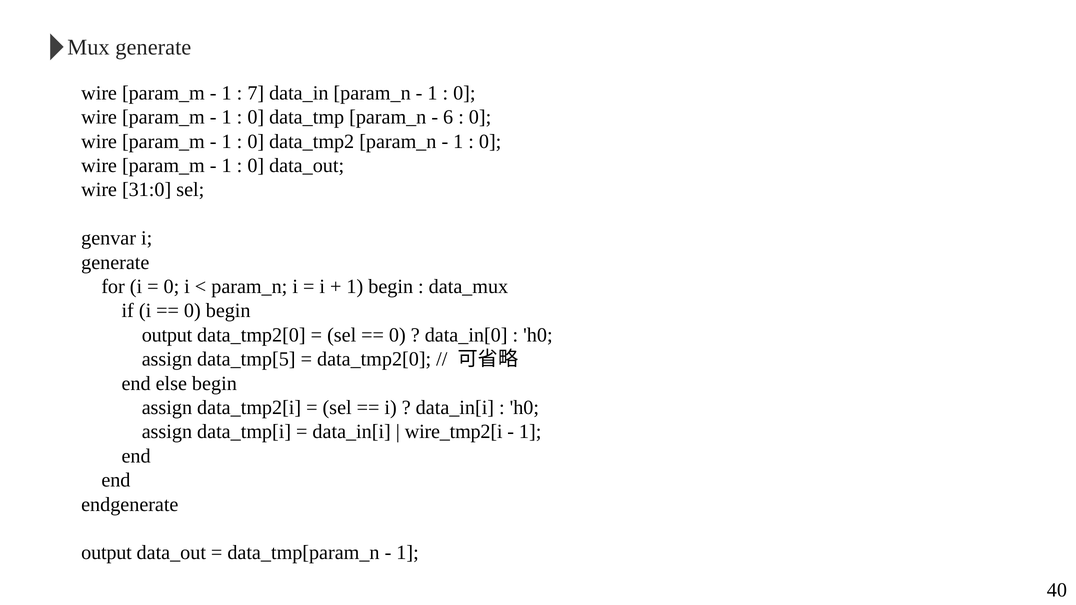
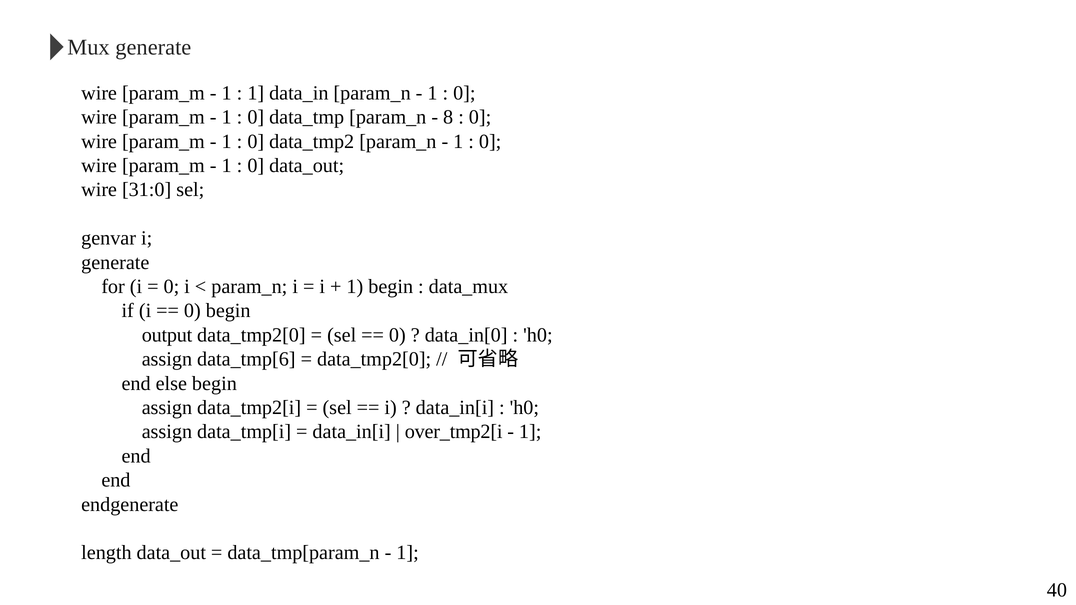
7 at (256, 93): 7 -> 1
6: 6 -> 8
data_tmp[5: data_tmp[5 -> data_tmp[6
wire_tmp2[i: wire_tmp2[i -> over_tmp2[i
output at (107, 553): output -> length
